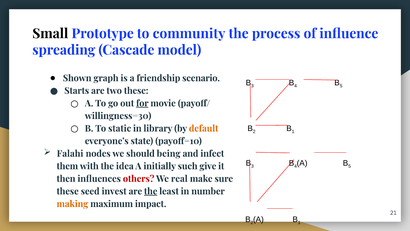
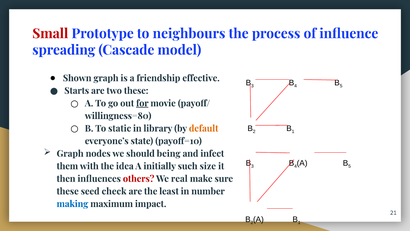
Small colour: black -> red
community: community -> neighbours
scenario: scenario -> effective
willingness=30: willingness=30 -> willingness=80
Falahi at (70, 153): Falahi -> Graph
give: give -> size
invest: invest -> check
the at (151, 191) underline: present -> none
making colour: orange -> blue
